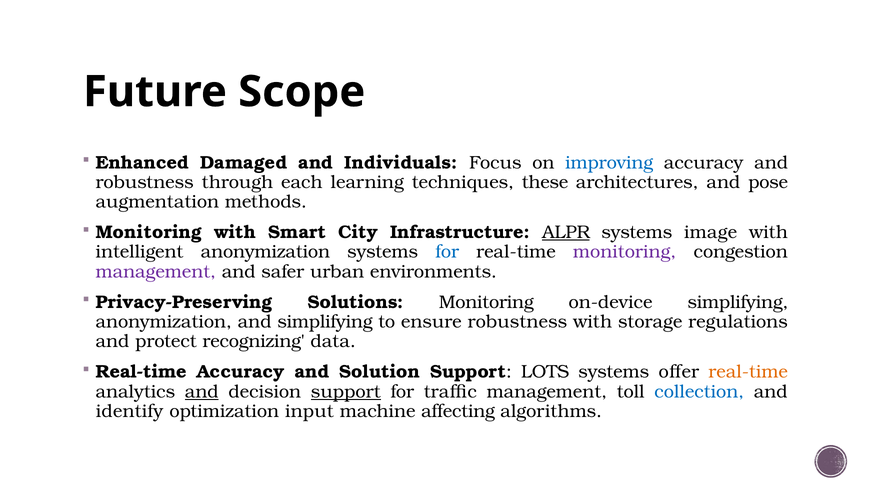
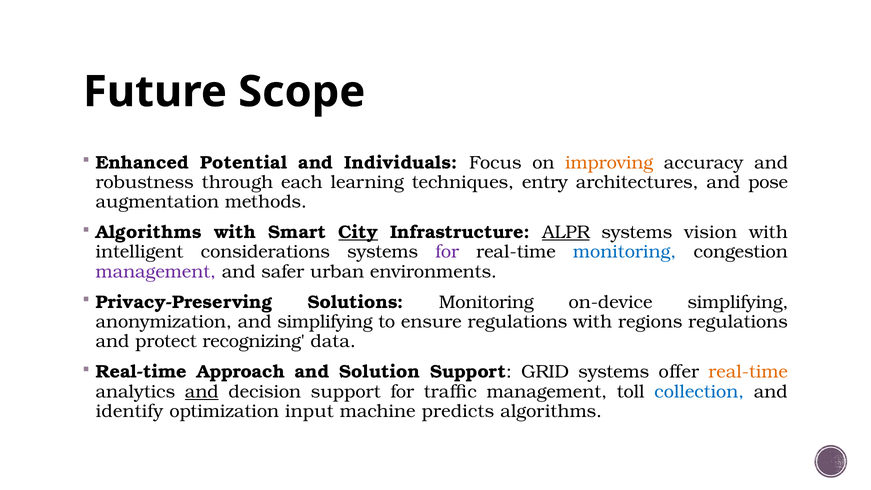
Damaged: Damaged -> Potential
improving colour: blue -> orange
these: these -> entry
Monitoring at (149, 232): Monitoring -> Algorithms
City underline: none -> present
image: image -> vision
intelligent anonymization: anonymization -> considerations
for at (447, 252) colour: blue -> purple
monitoring at (625, 252) colour: purple -> blue
ensure robustness: robustness -> regulations
storage: storage -> regions
Real-time Accuracy: Accuracy -> Approach
LOTS: LOTS -> GRID
support at (346, 391) underline: present -> none
affecting: affecting -> predicts
